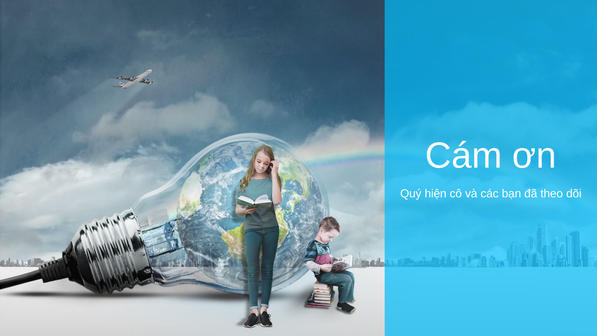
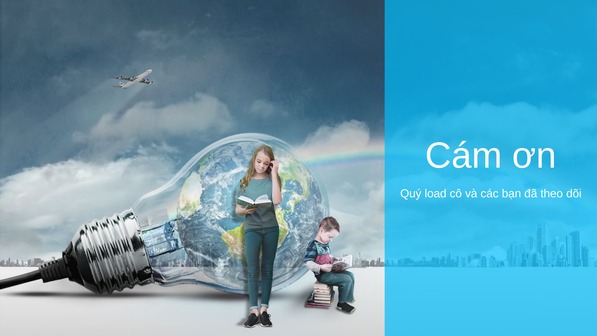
hiện: hiện -> load
